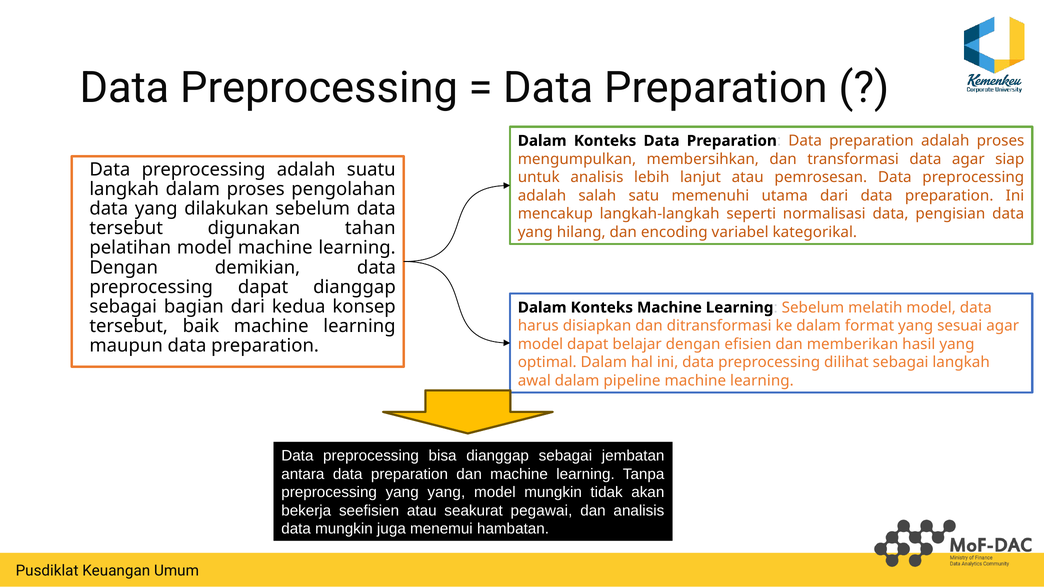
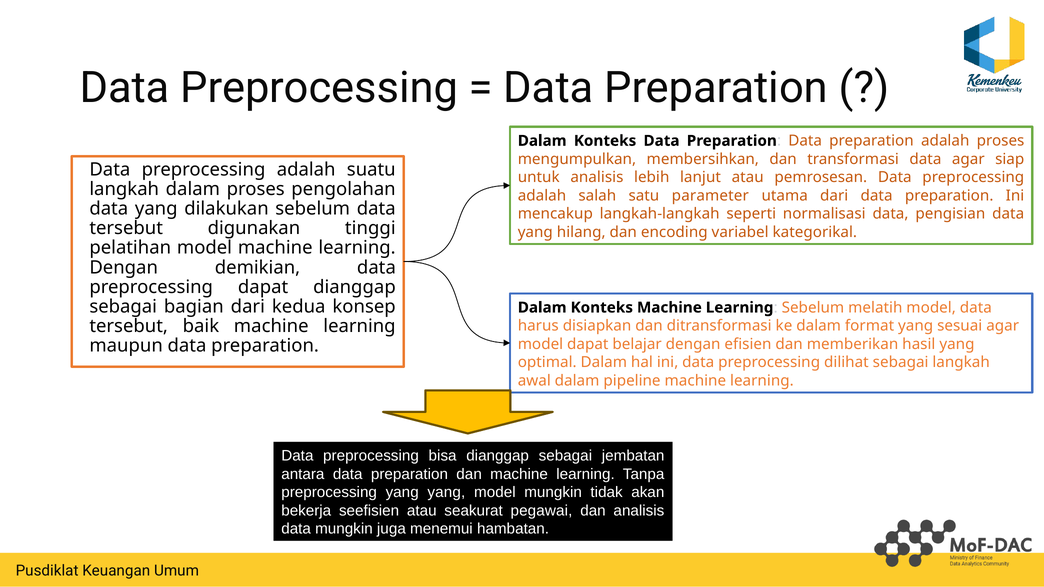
memenuhi: memenuhi -> parameter
tahan: tahan -> tinggi
